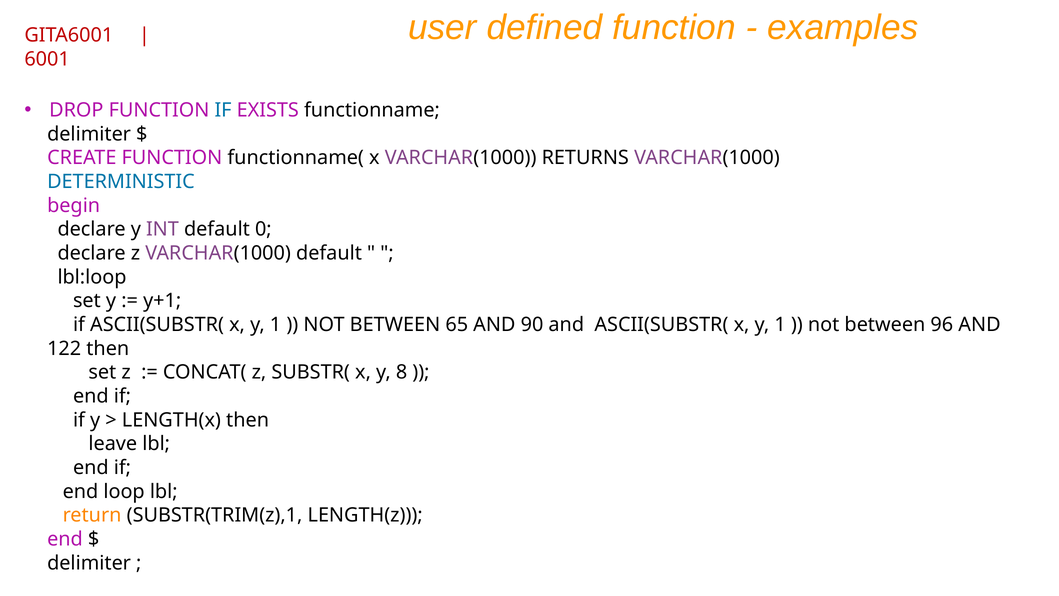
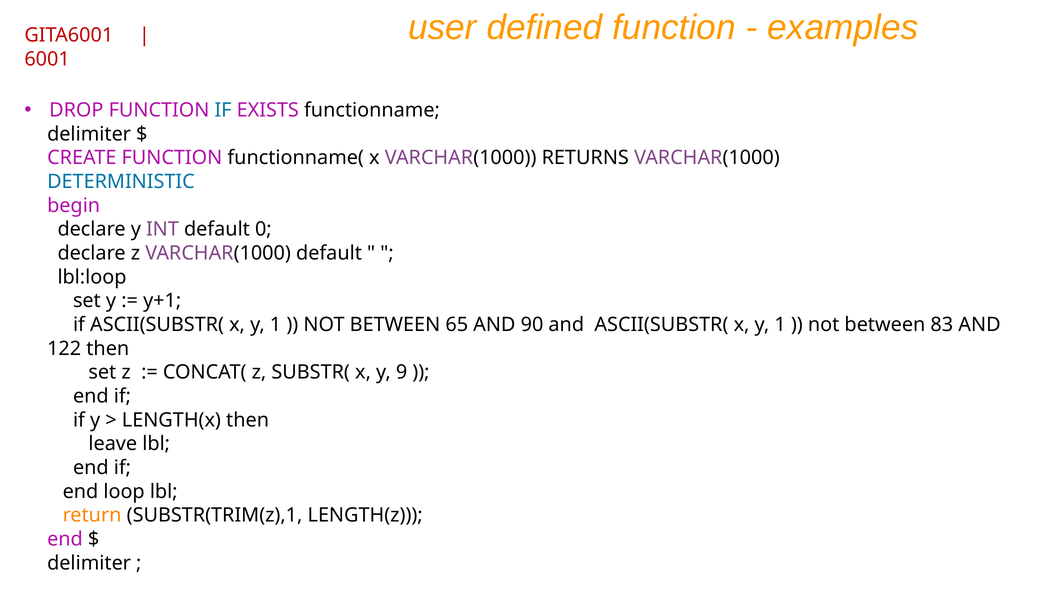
96: 96 -> 83
8: 8 -> 9
